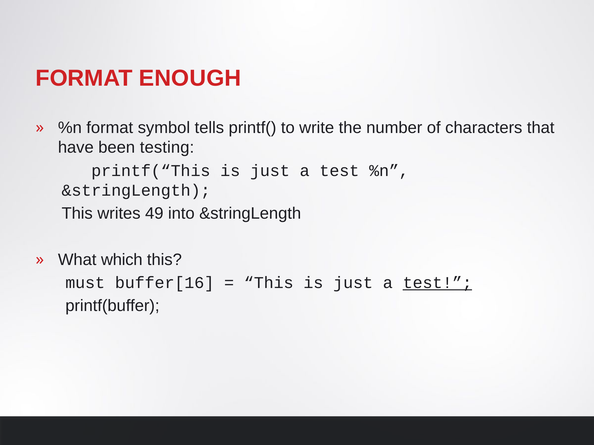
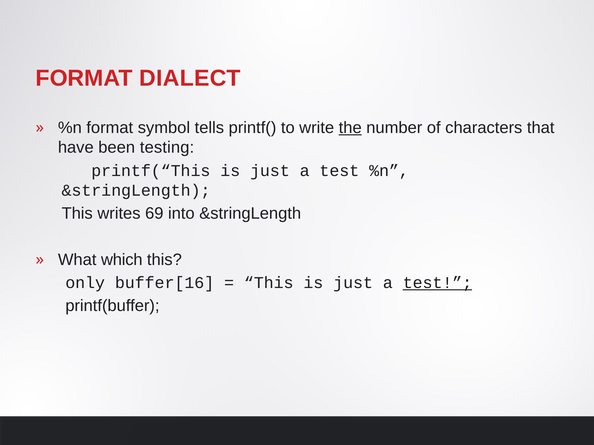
ENOUGH: ENOUGH -> DIALECT
the underline: none -> present
49: 49 -> 69
must: must -> only
